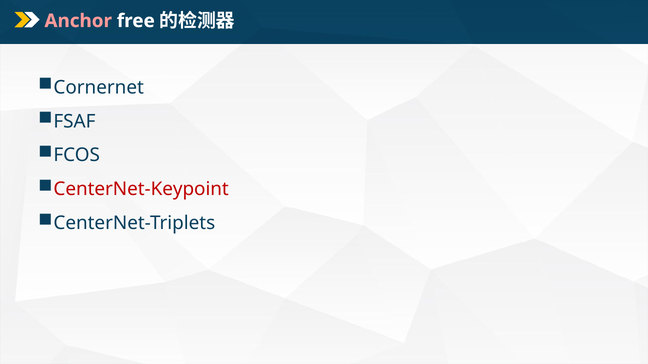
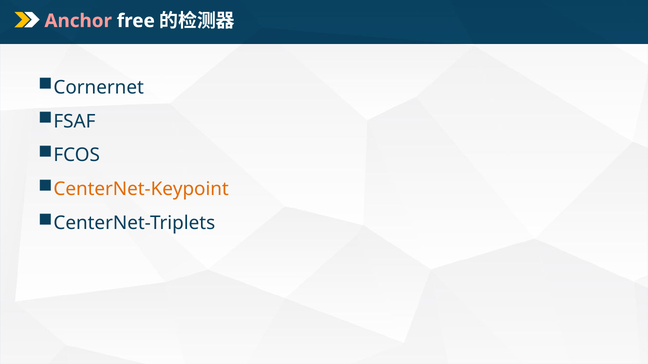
CenterNet-Keypoint colour: red -> orange
